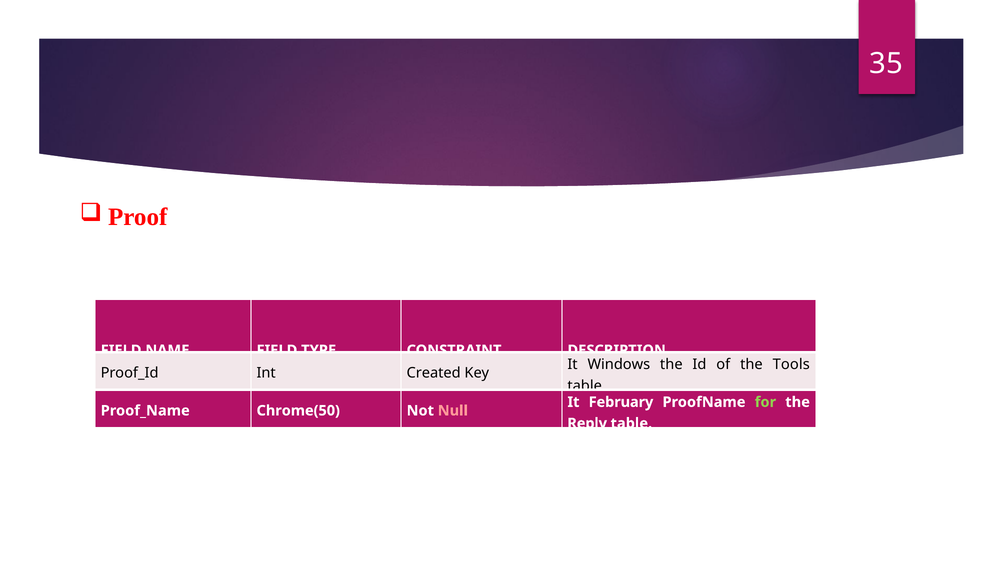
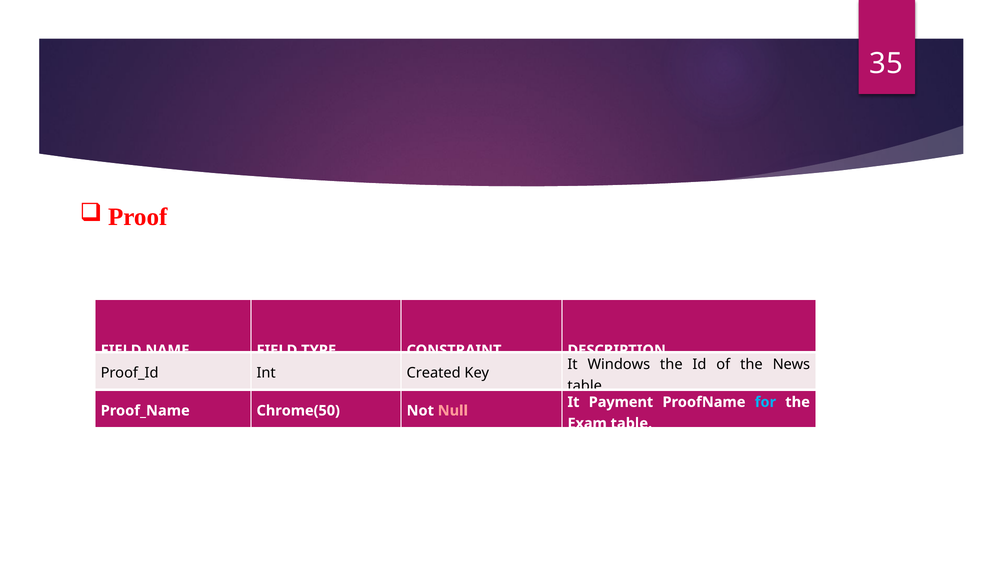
Tools: Tools -> News
February: February -> Payment
for colour: light green -> light blue
Reply: Reply -> Exam
